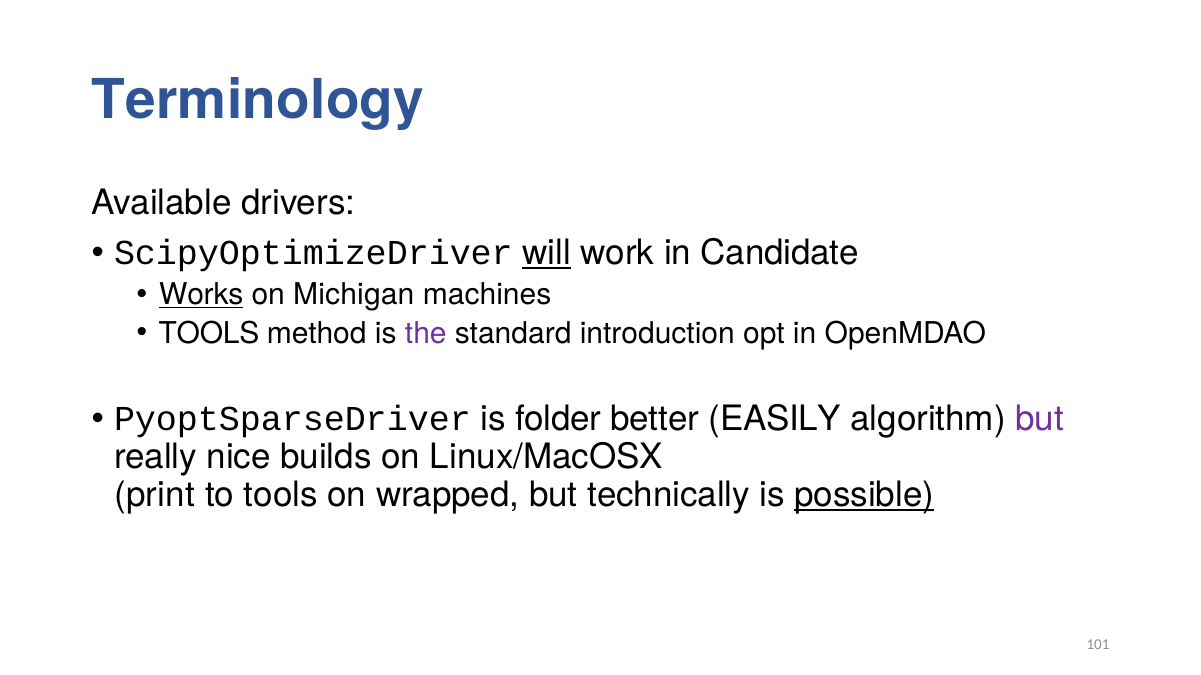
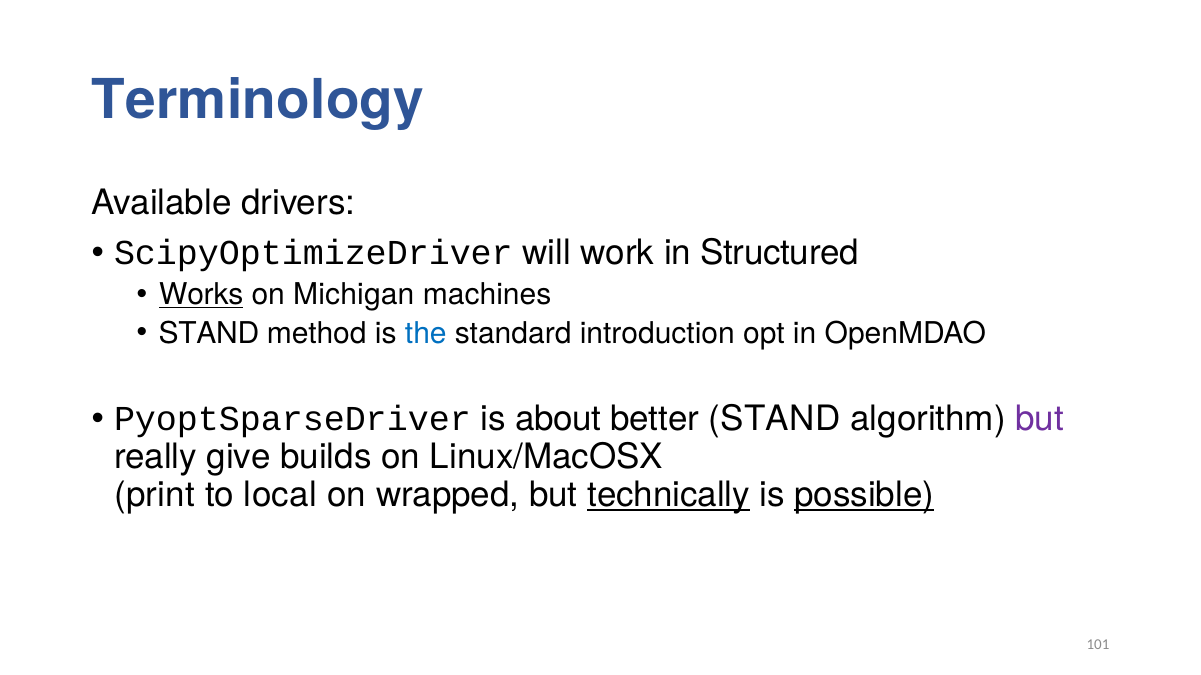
will underline: present -> none
Candidate: Candidate -> Structured
TOOLS at (209, 333): TOOLS -> STAND
the colour: purple -> blue
folder: folder -> about
better EASILY: EASILY -> STAND
nice: nice -> give
to tools: tools -> local
technically underline: none -> present
